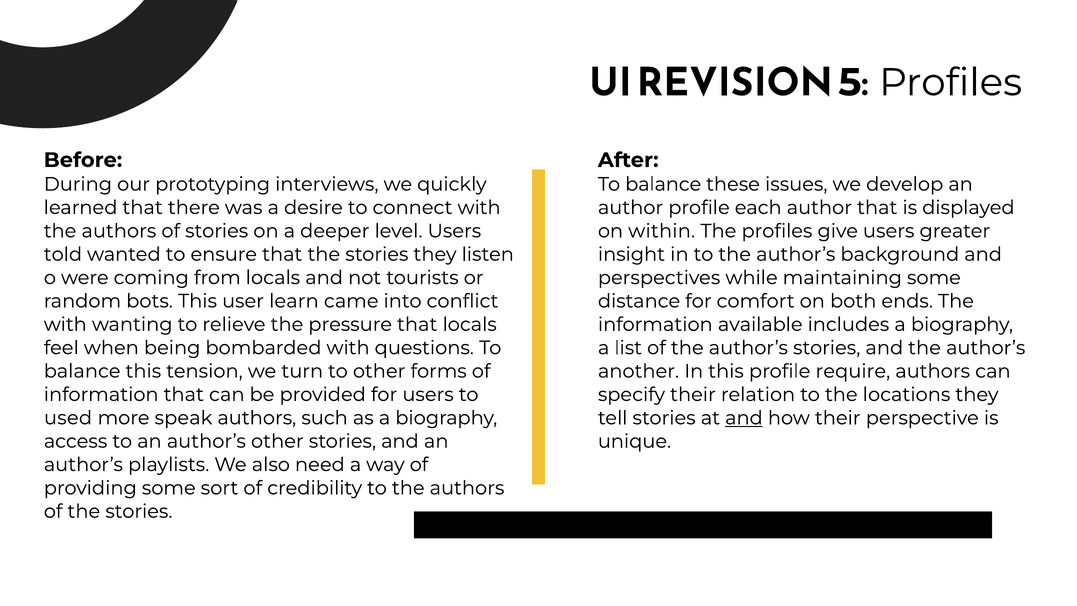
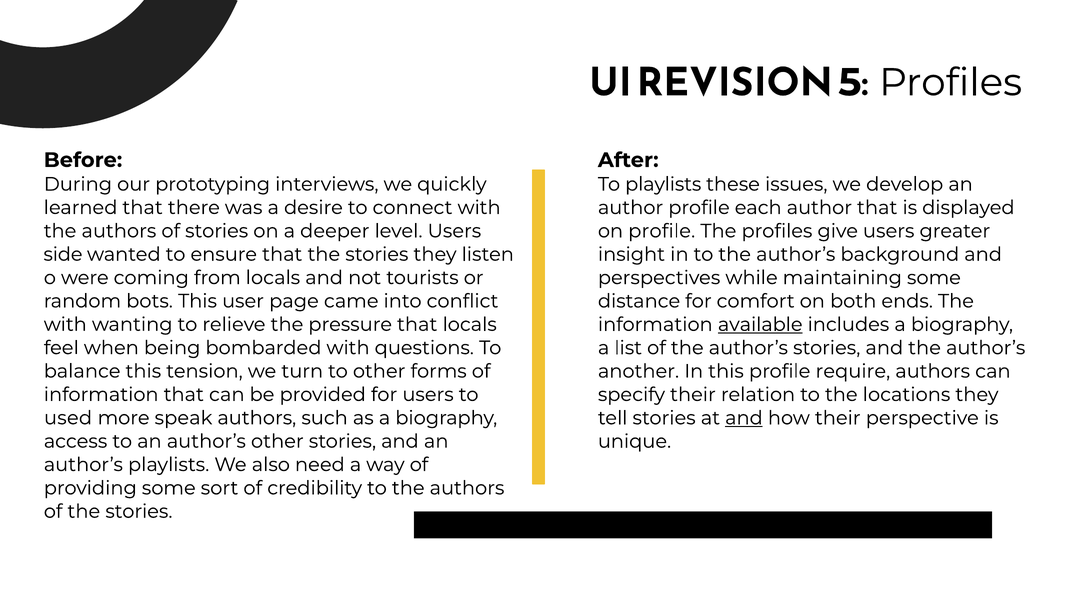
balance at (663, 184): balance -> playlists
on within: within -> profile
told: told -> side
learn: learn -> page
available underline: none -> present
